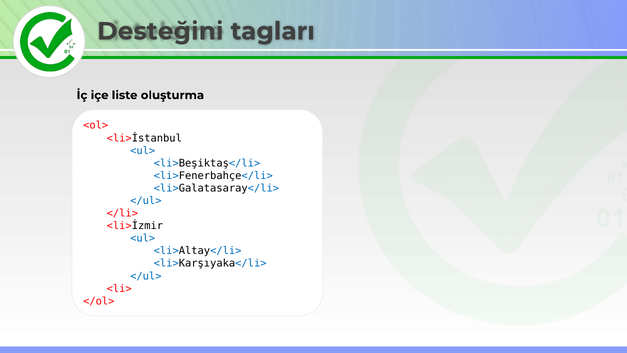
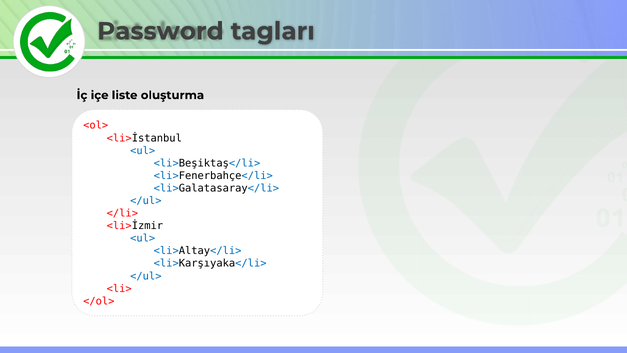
Desteğini: Desteğini -> Password
